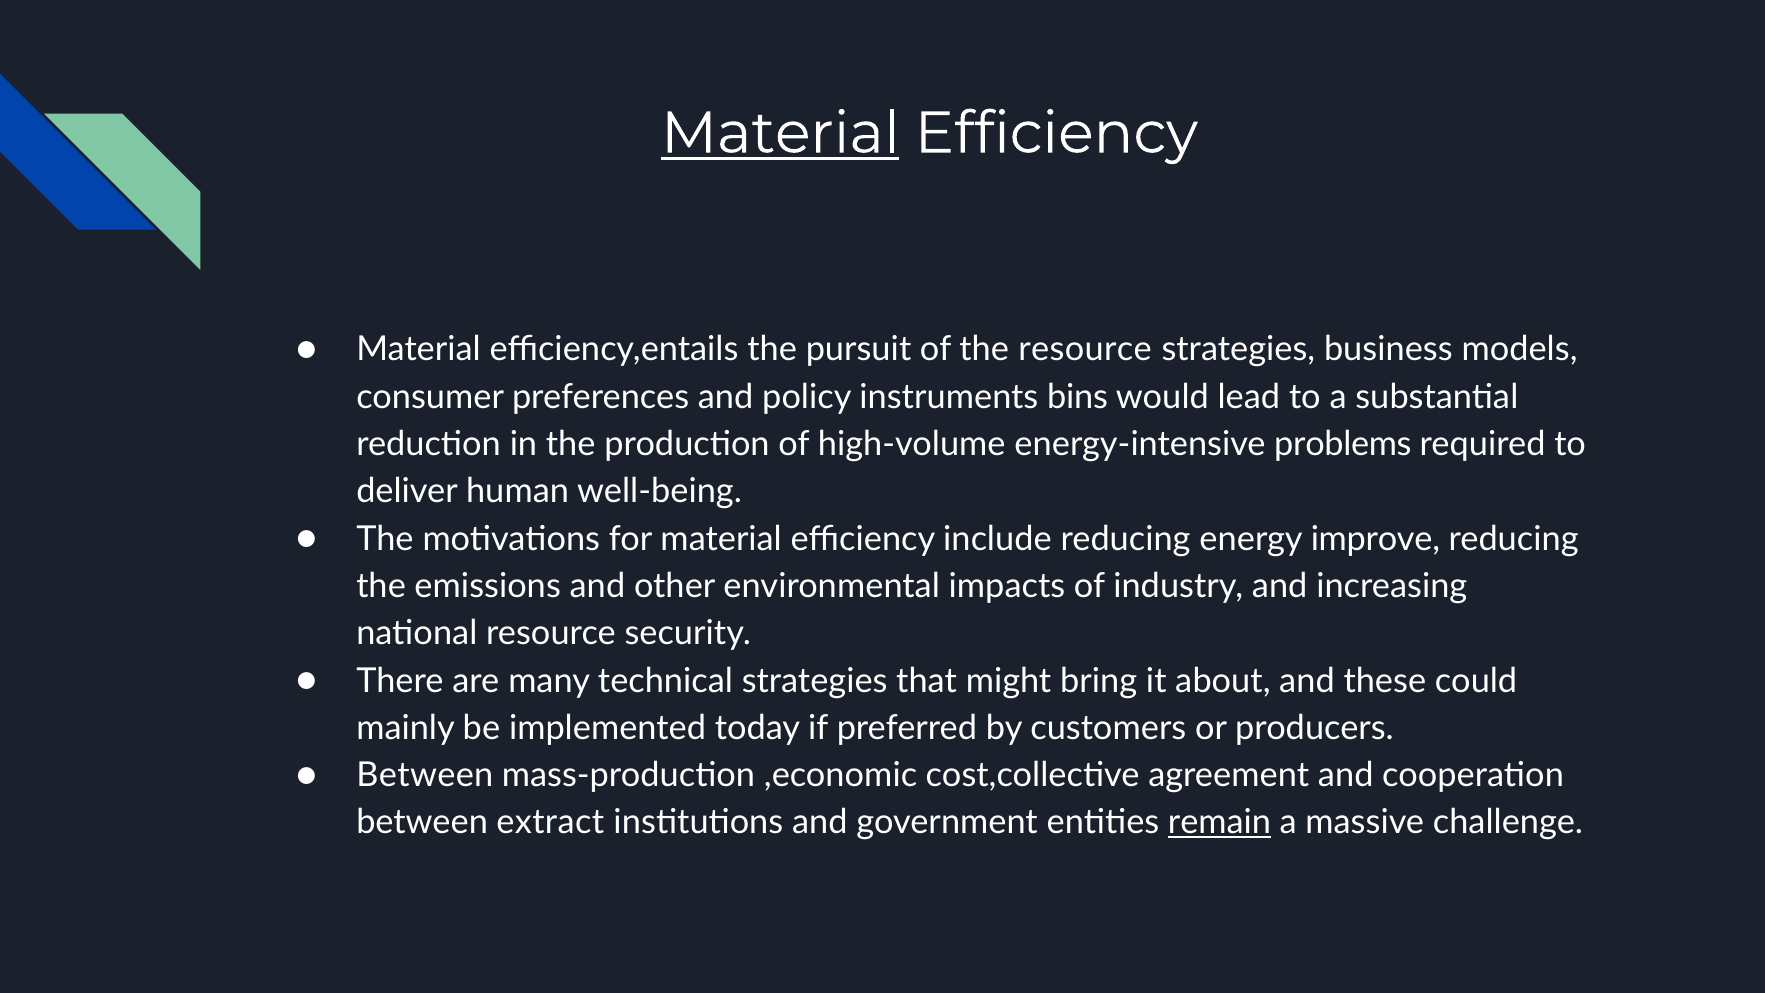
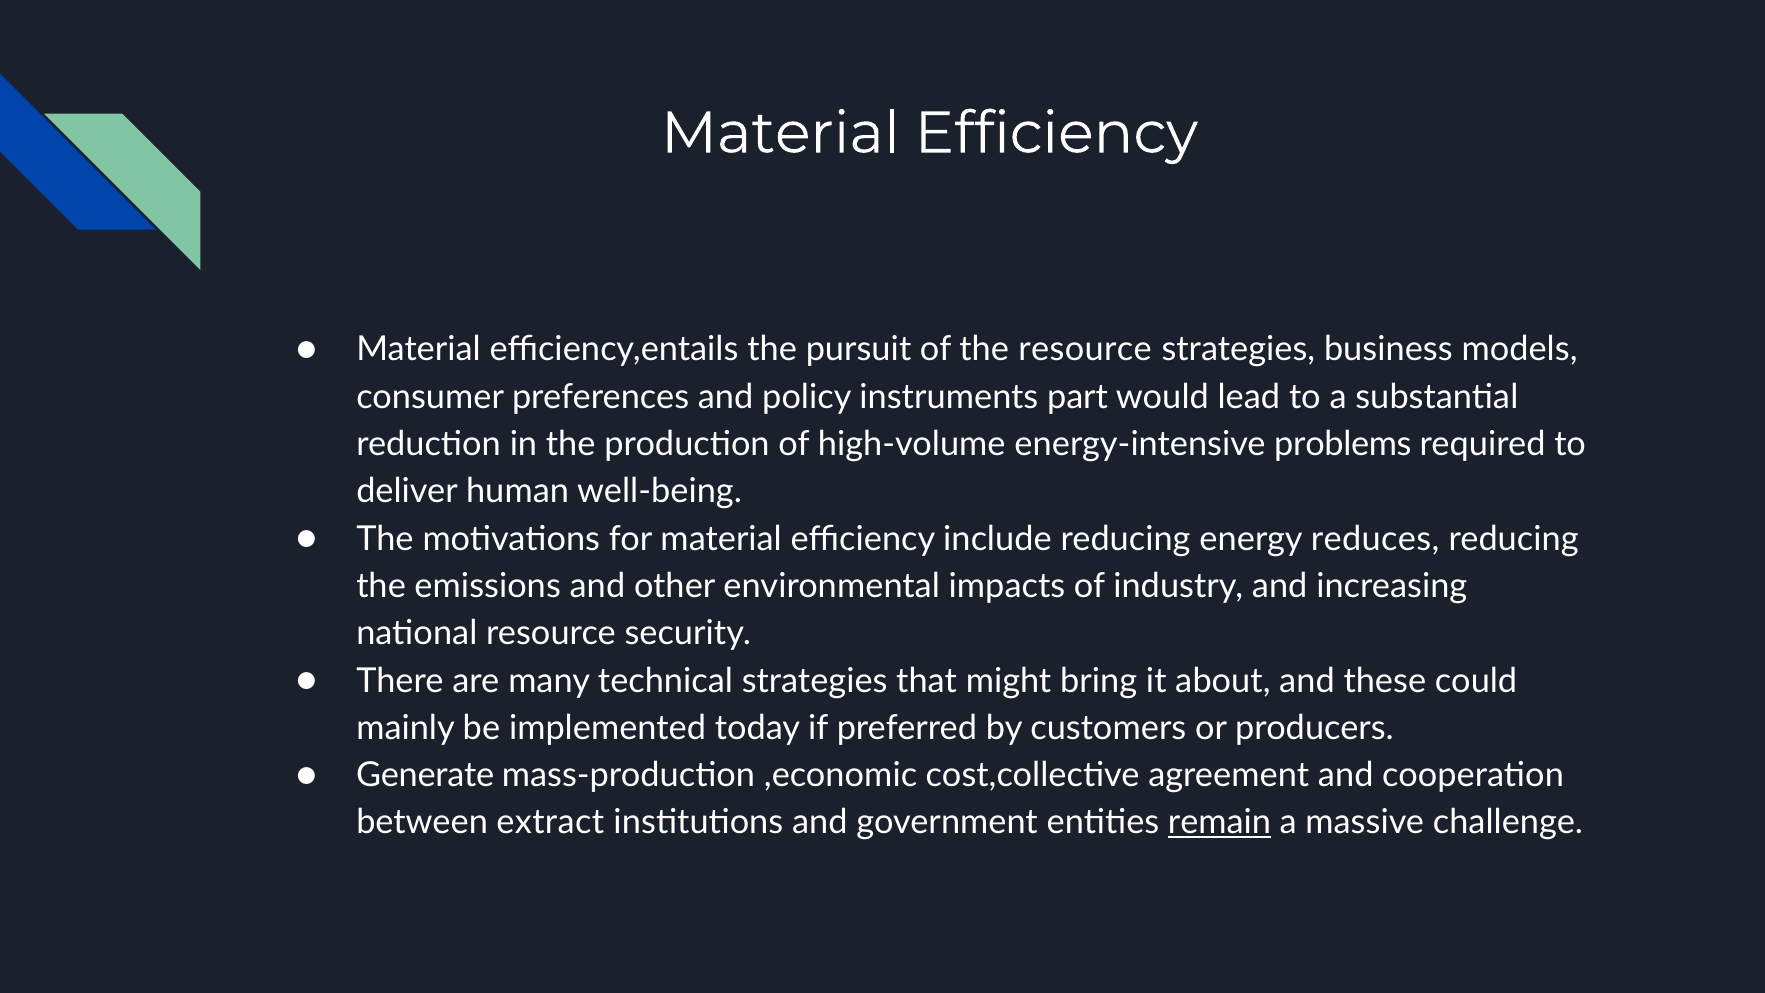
Material at (780, 133) underline: present -> none
bins: bins -> part
improve: improve -> reduces
Between at (425, 775): Between -> Generate
